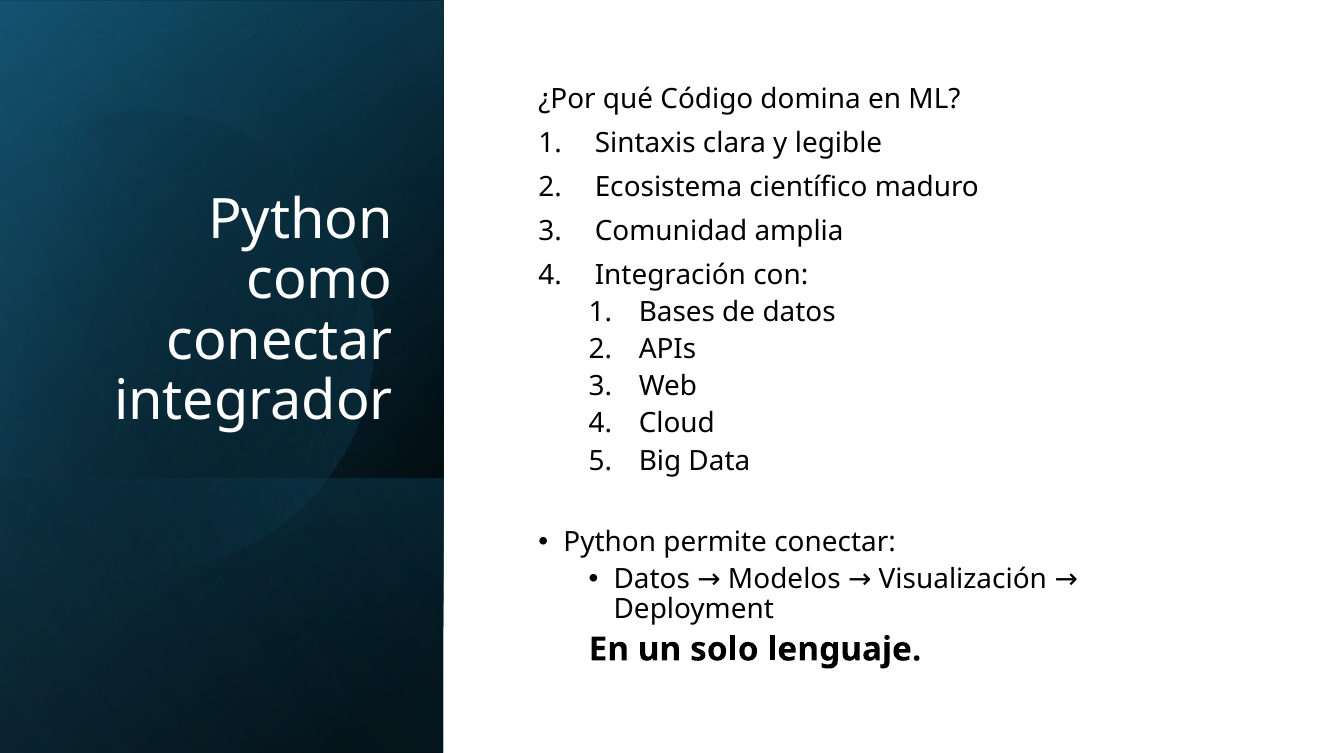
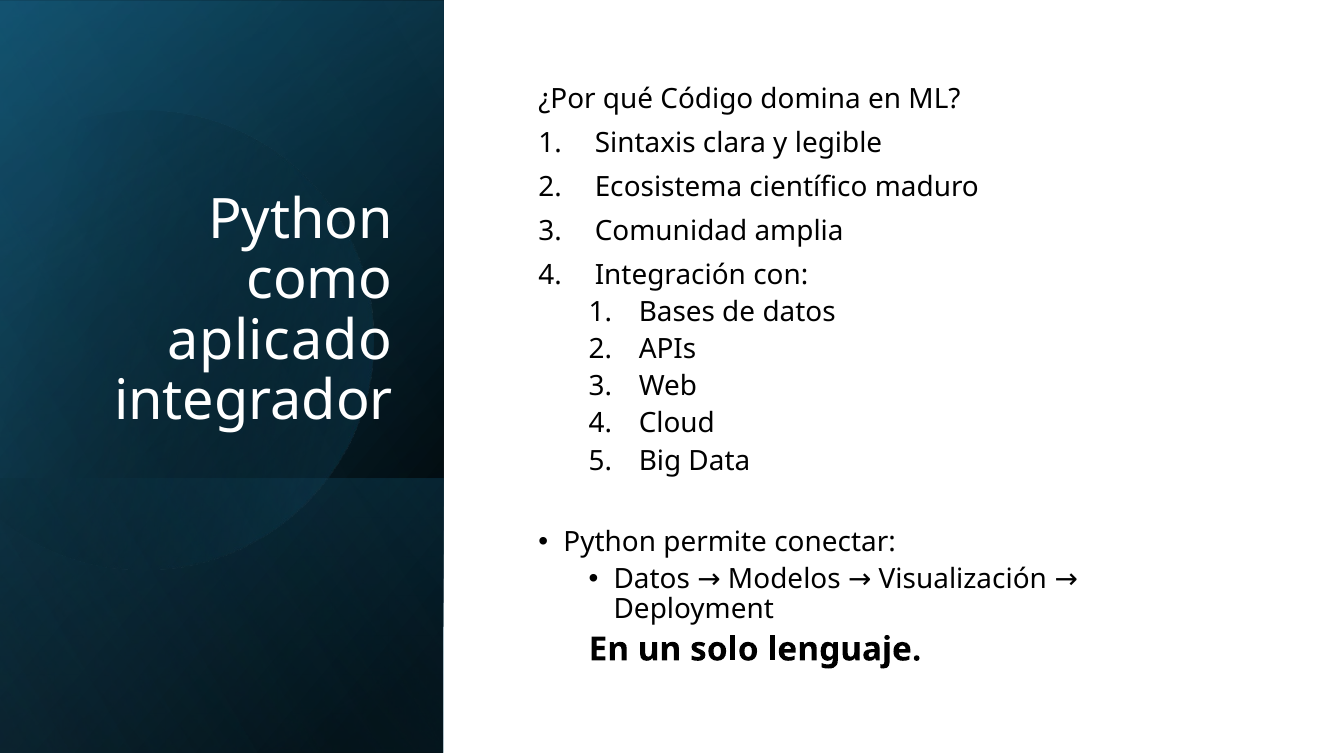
conectar at (280, 341): conectar -> aplicado
